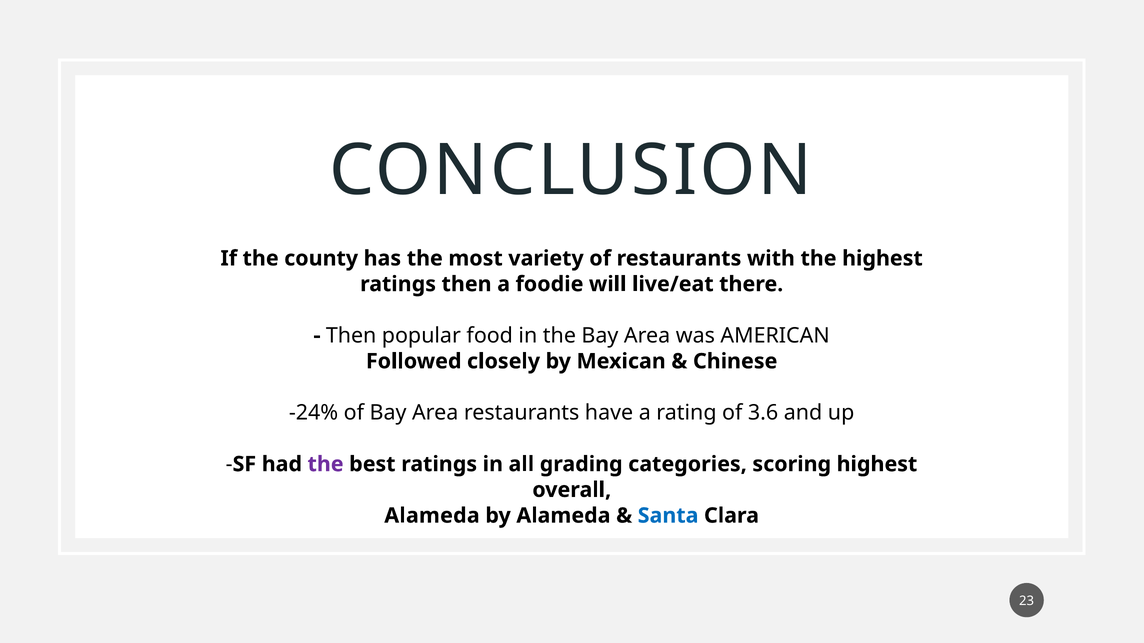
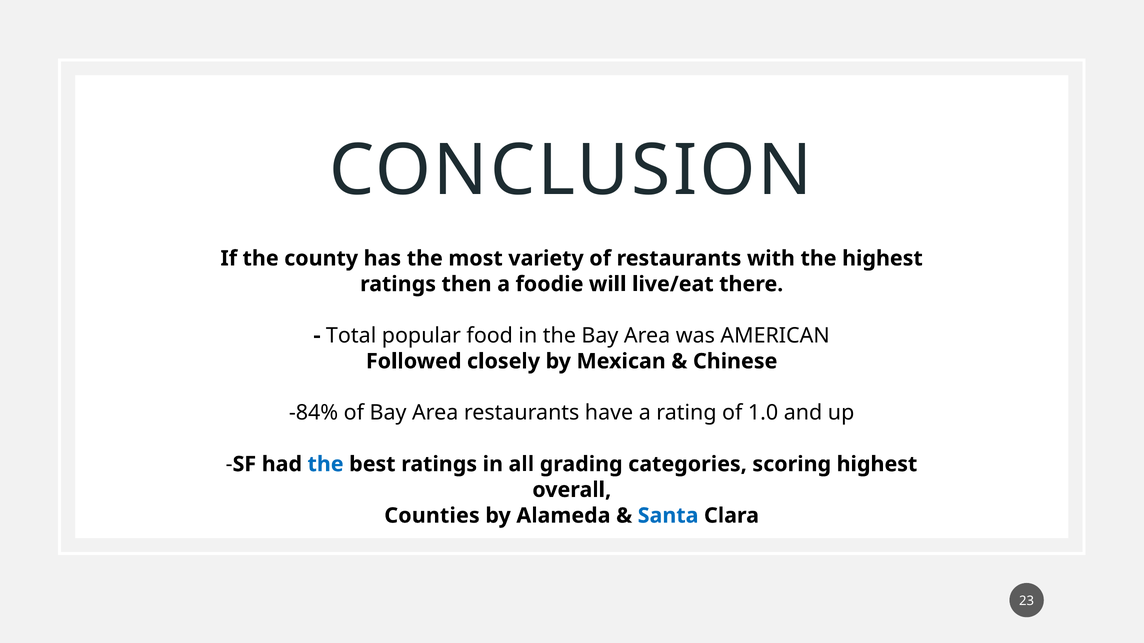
Then at (351, 336): Then -> Total
-24%: -24% -> -84%
3.6: 3.6 -> 1.0
the at (326, 465) colour: purple -> blue
Alameda at (432, 516): Alameda -> Counties
